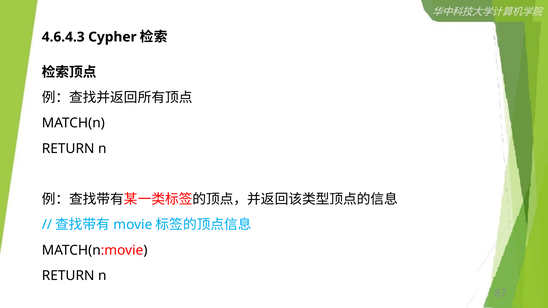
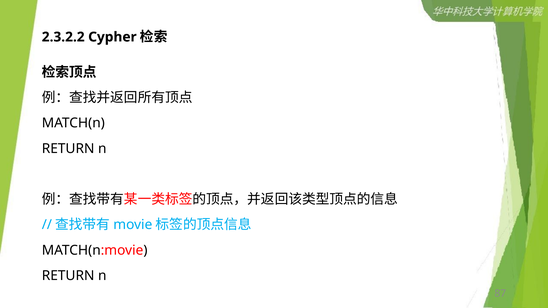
4.6.4.3: 4.6.4.3 -> 2.3.2.2
